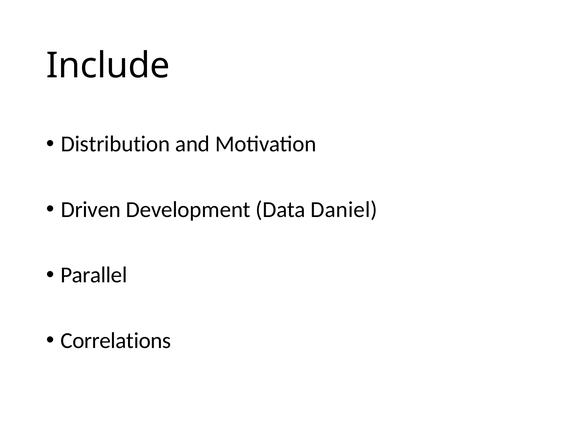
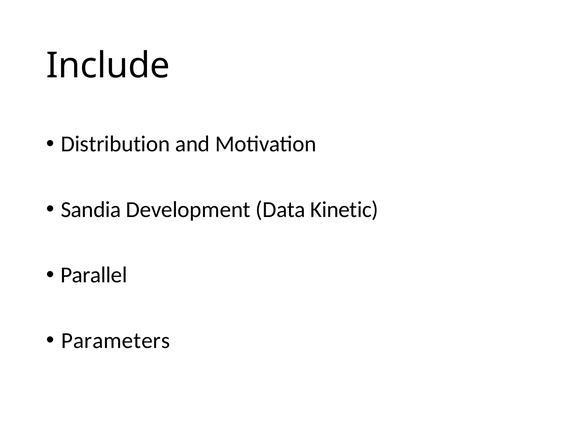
Driven: Driven -> Sandia
Daniel: Daniel -> Kinetic
Correlations: Correlations -> Parameters
